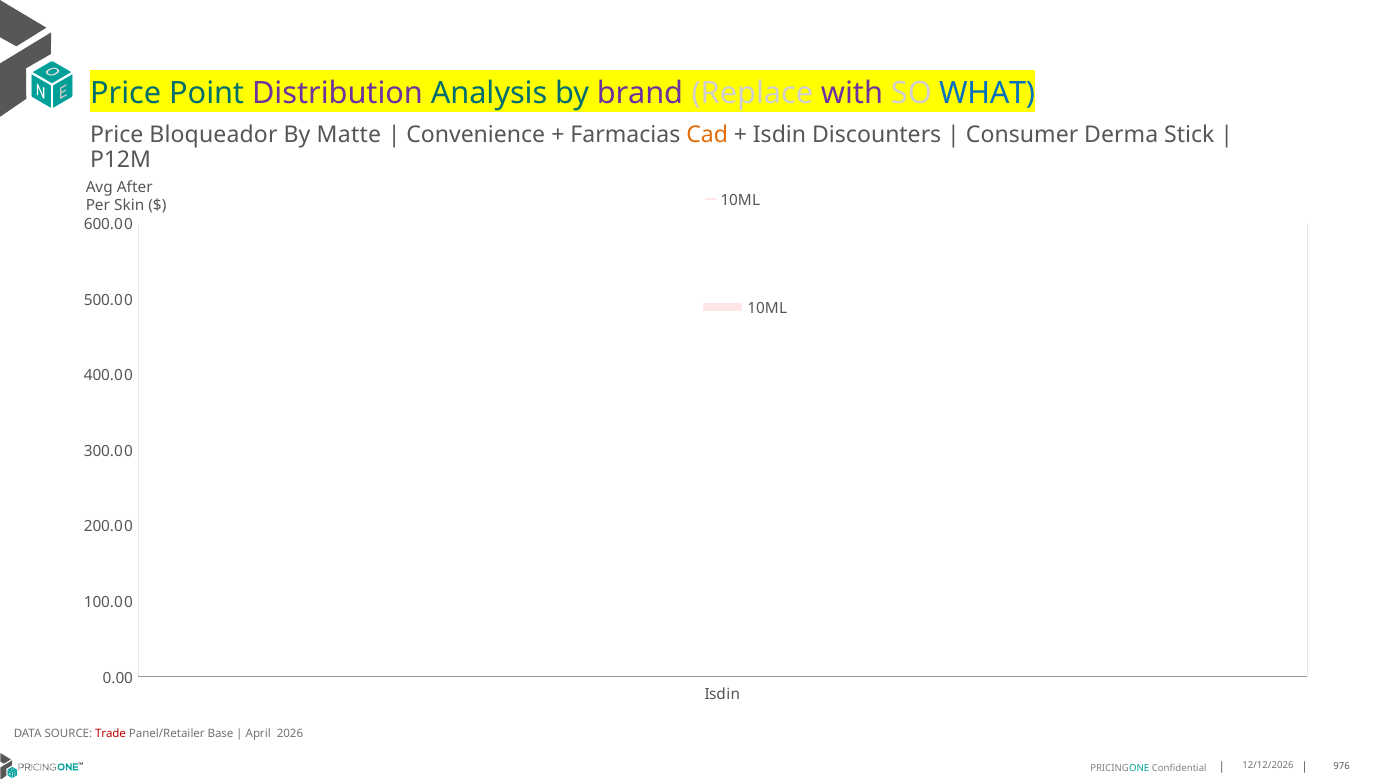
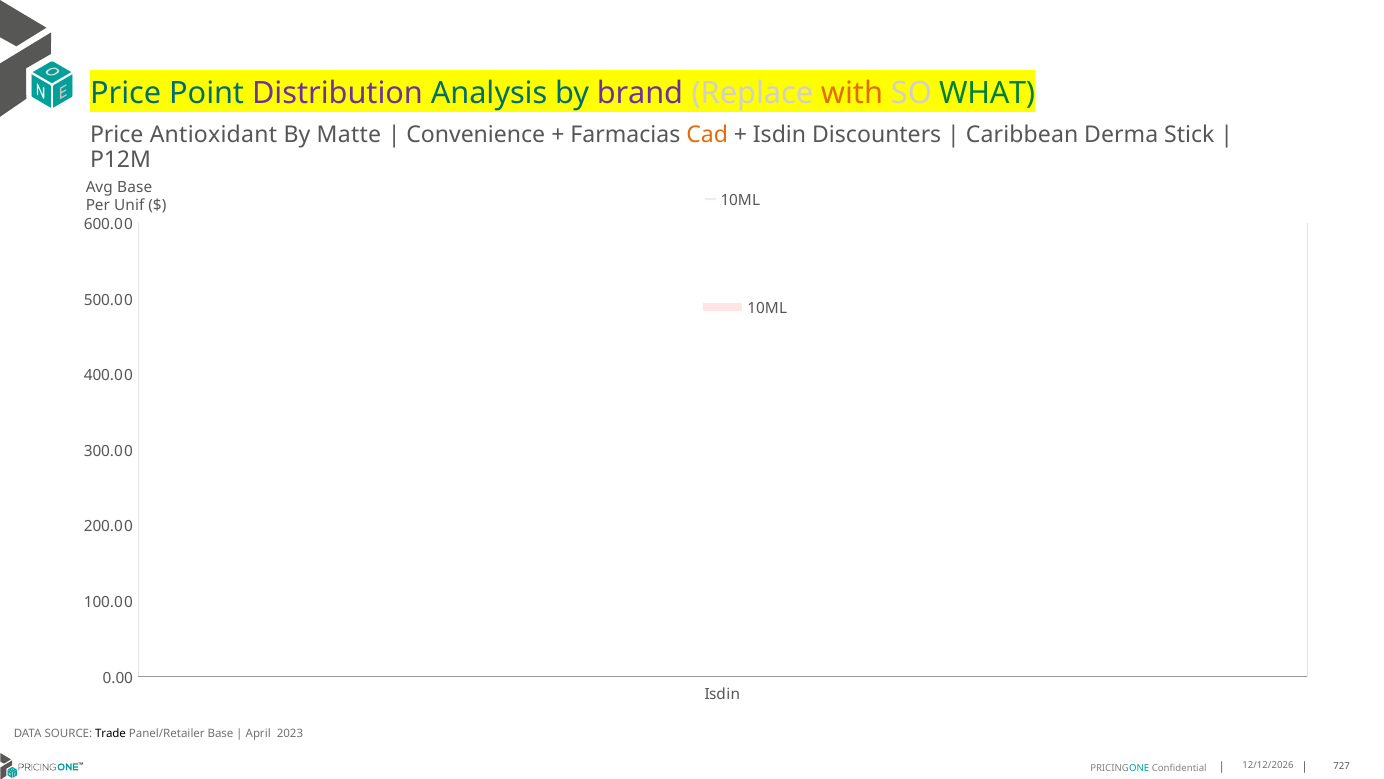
with colour: purple -> orange
WHAT colour: blue -> green
Bloqueador: Bloqueador -> Antioxidant
Consumer: Consumer -> Caribbean
Avg After: After -> Base
Skin: Skin -> Unif
Trade colour: red -> black
2026: 2026 -> 2023
976: 976 -> 727
